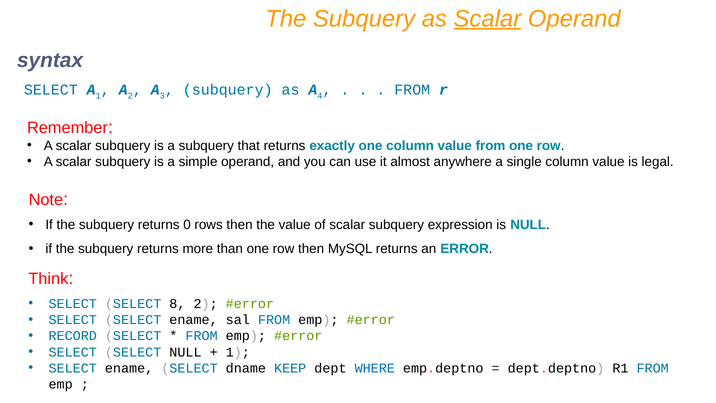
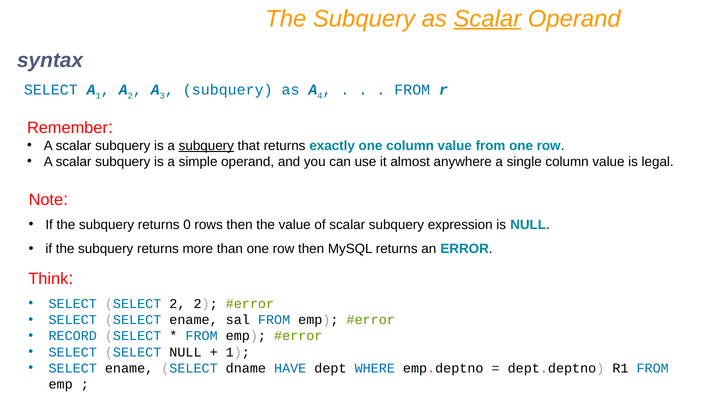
subquery at (206, 146) underline: none -> present
SELECT 8: 8 -> 2
KEEP: KEEP -> HAVE
